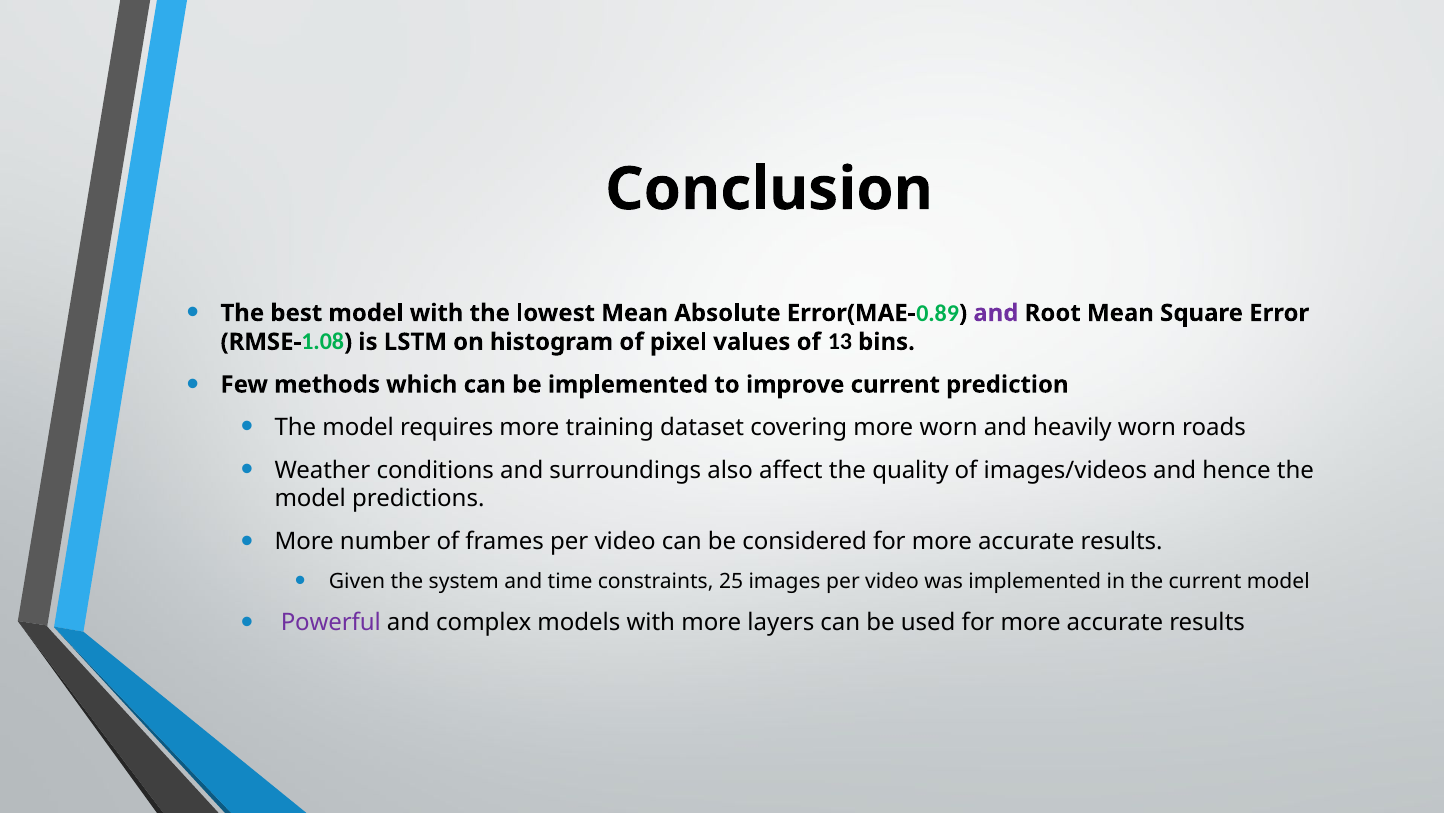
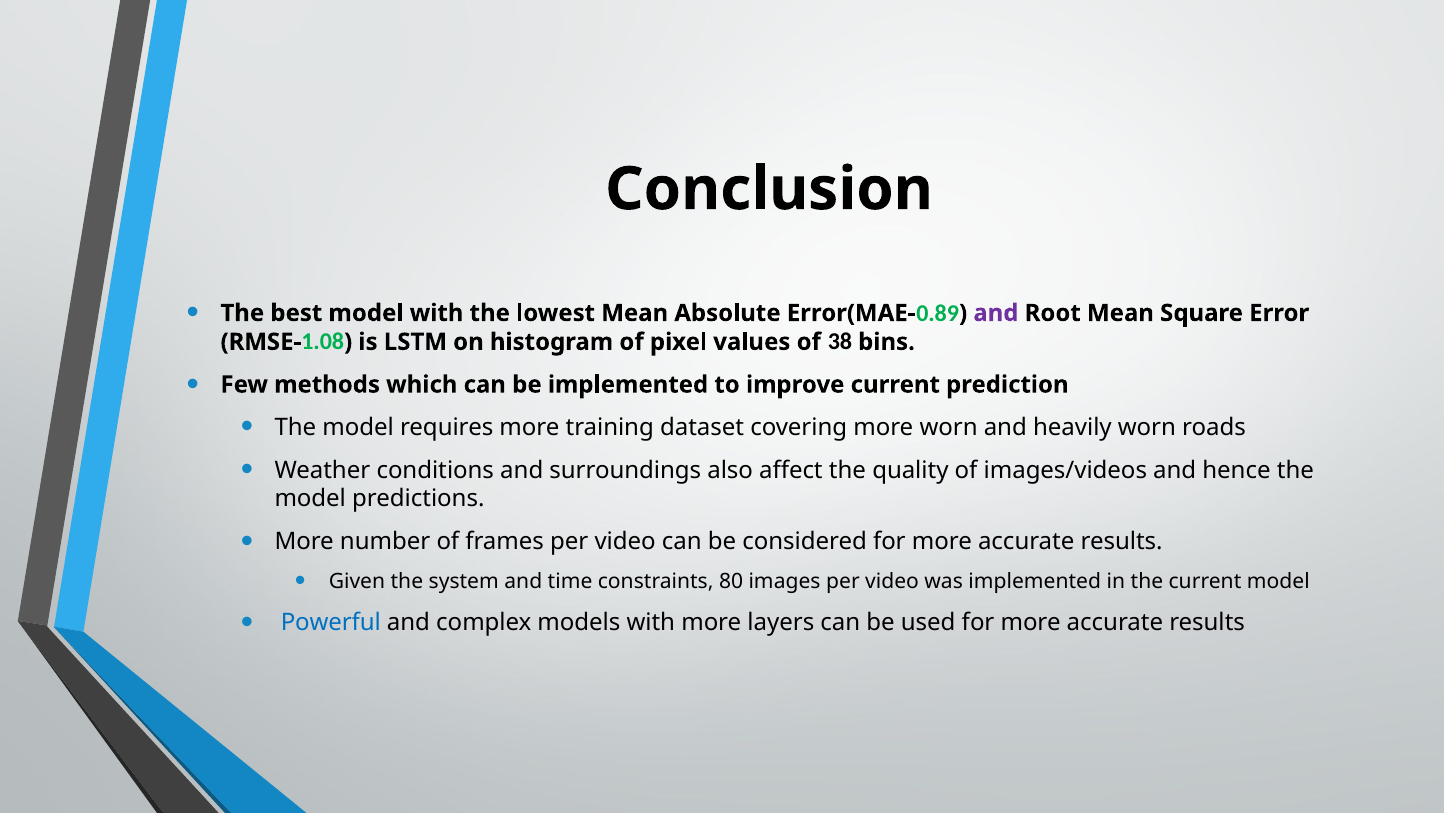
13: 13 -> 38
25: 25 -> 80
Powerful colour: purple -> blue
